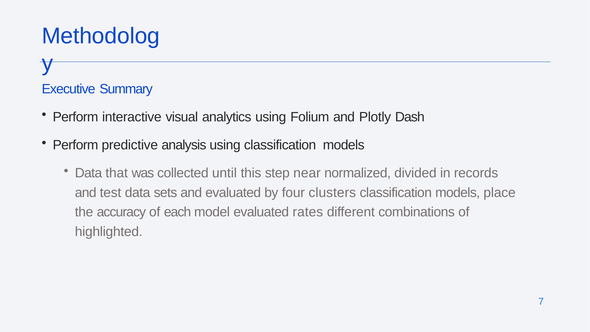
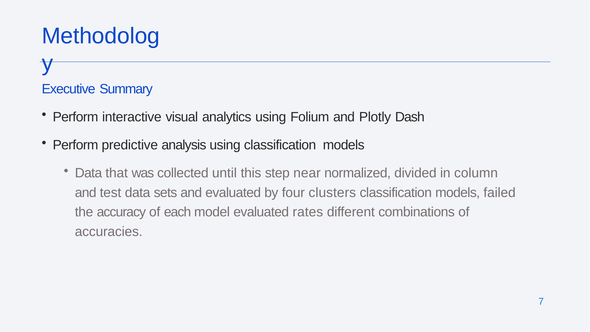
records: records -> column
place: place -> failed
highlighted: highlighted -> accuracies
